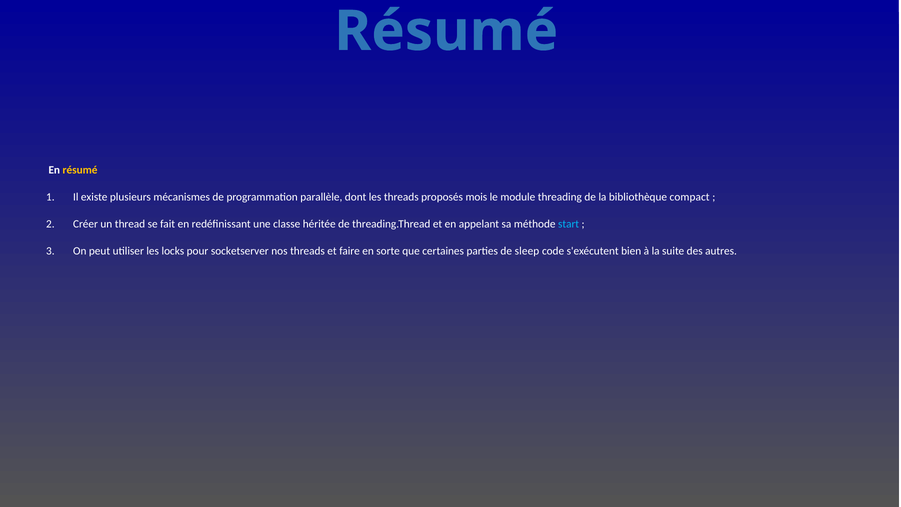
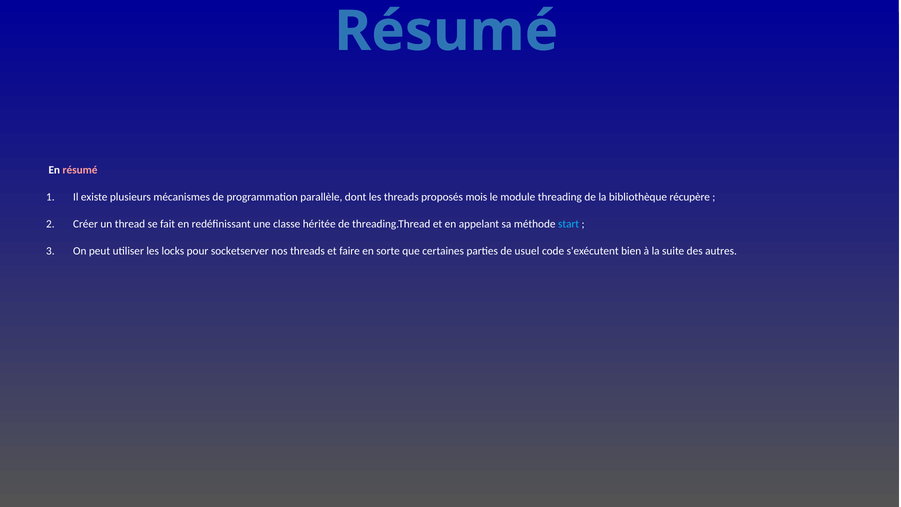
résumé at (80, 170) colour: yellow -> pink
compact: compact -> récupère
sleep: sleep -> usuel
